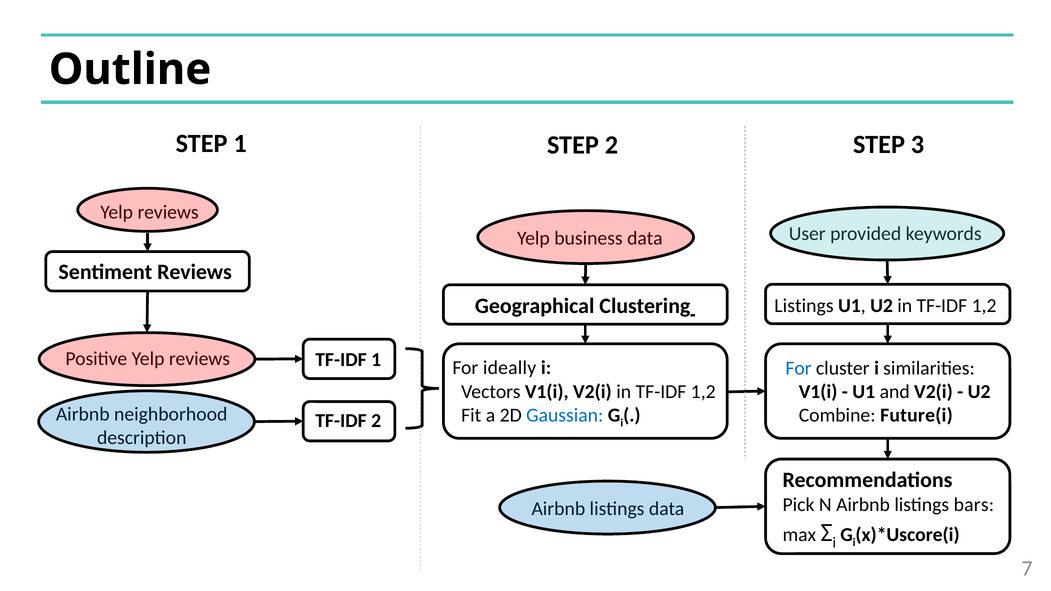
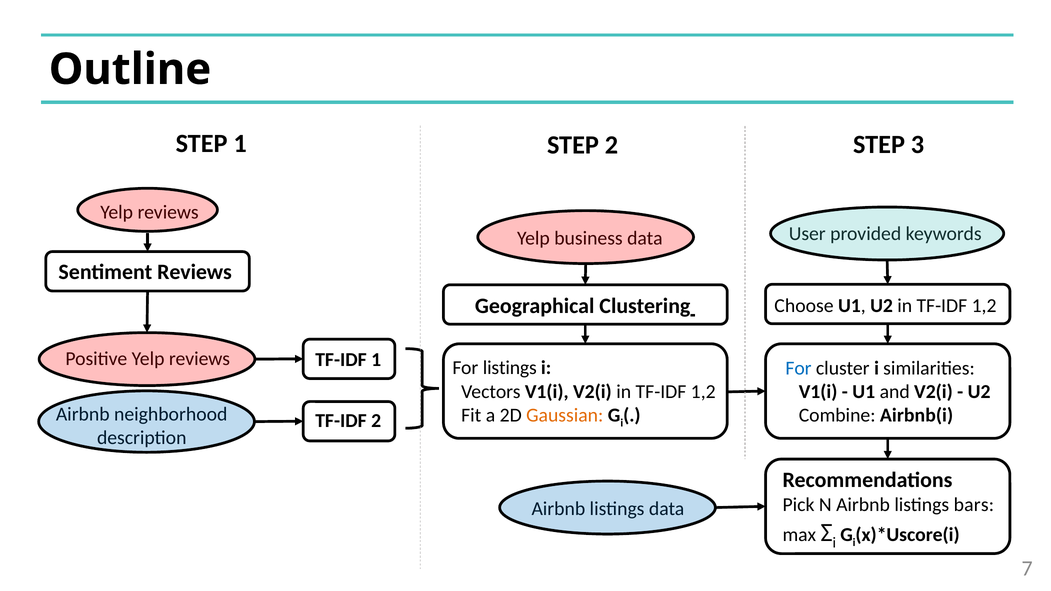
Listings at (804, 306): Listings -> Choose
For ideally: ideally -> listings
Gaussian colour: blue -> orange
Future(i: Future(i -> Airbnb(i
